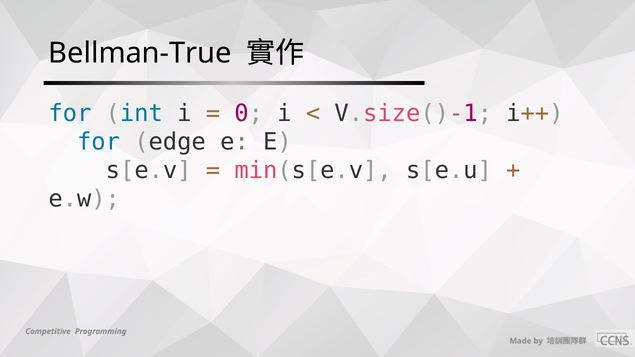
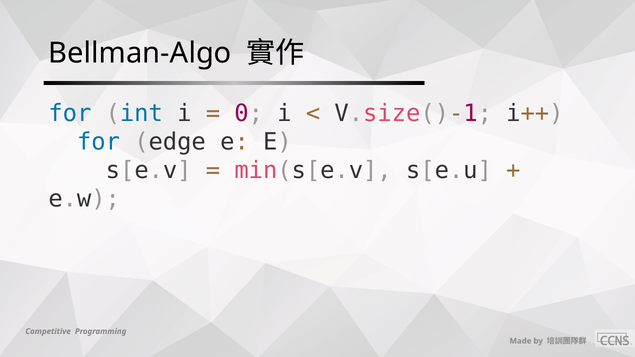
Bellman-True: Bellman-True -> Bellman-Algo
